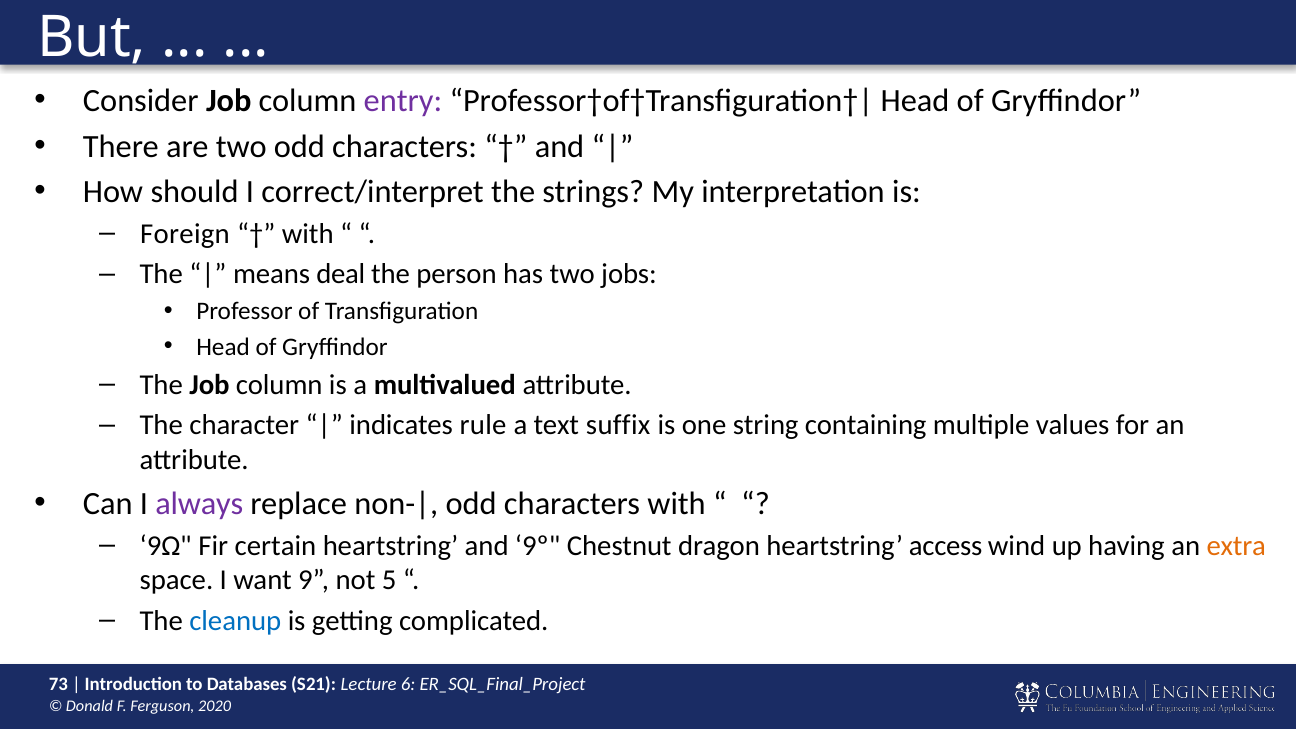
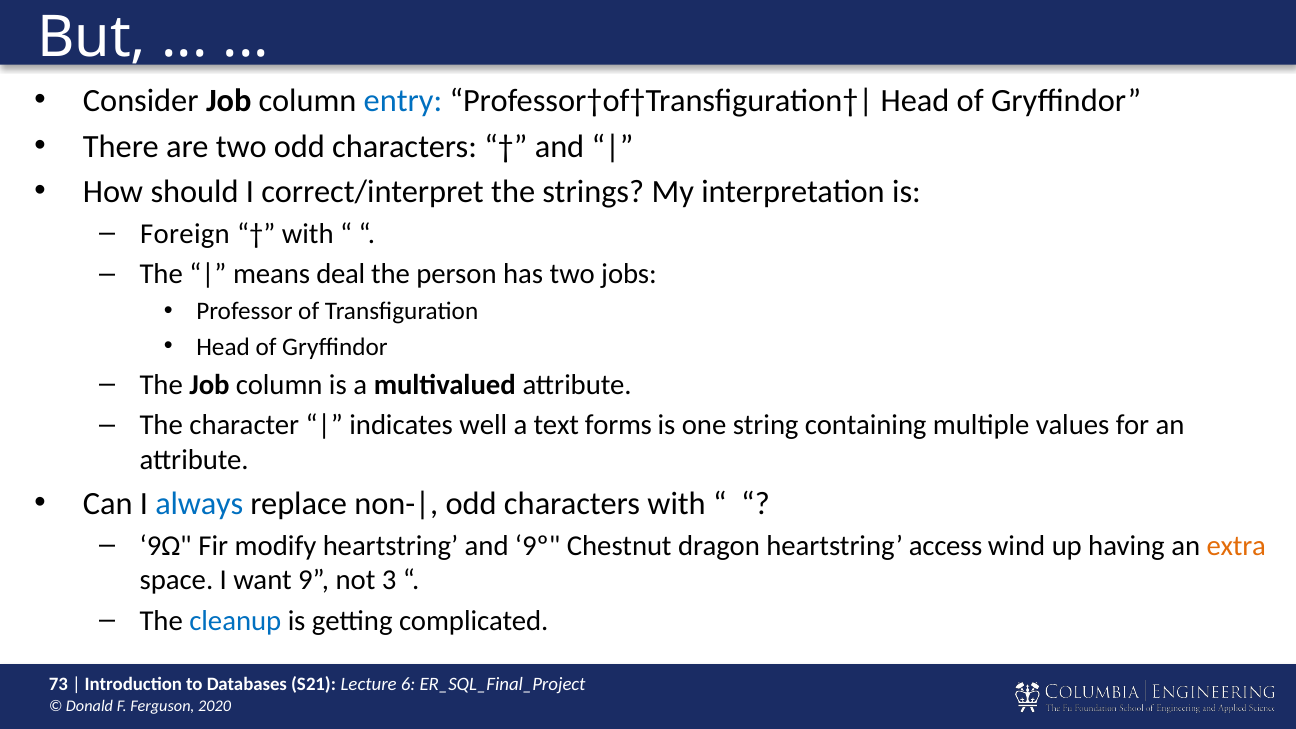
entry colour: purple -> blue
rule: rule -> well
suffix: suffix -> forms
always colour: purple -> blue
certain: certain -> modify
5: 5 -> 3
